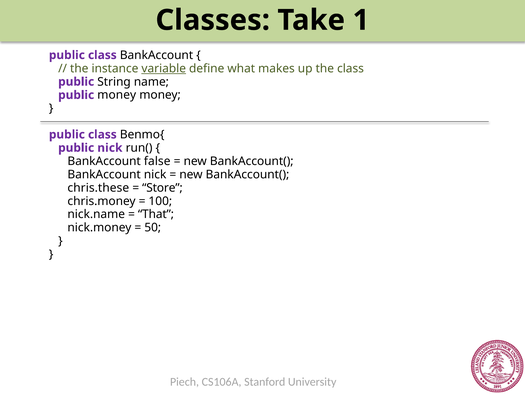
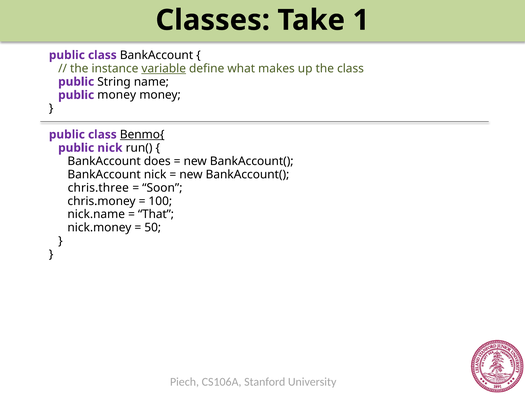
Benmo{ underline: none -> present
false: false -> does
chris.these: chris.these -> chris.three
Store: Store -> Soon
